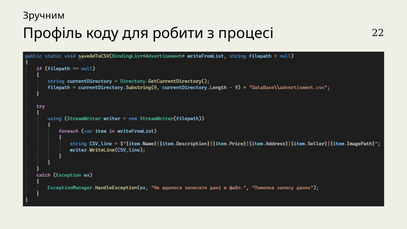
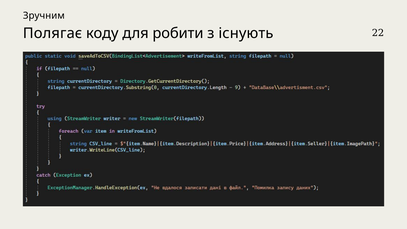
Профіль: Профіль -> Полягає
процесі: процесі -> існують
